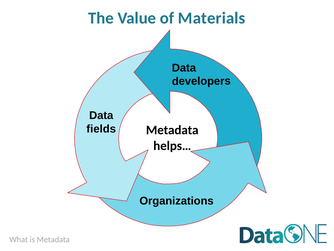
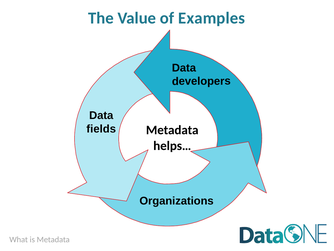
Materials: Materials -> Examples
